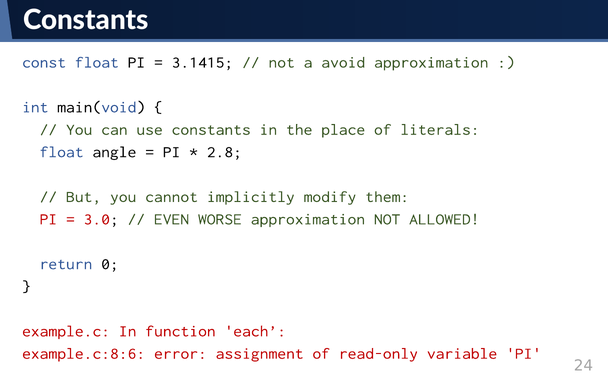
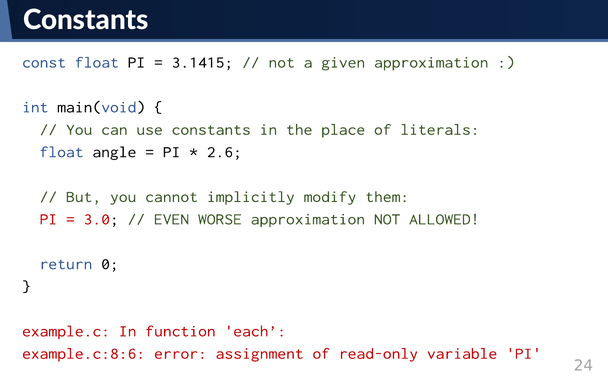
avoid: avoid -> given
2.8: 2.8 -> 2.6
